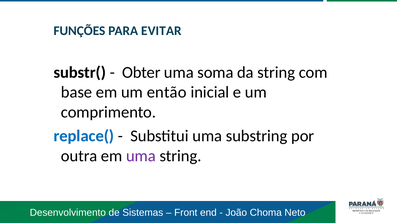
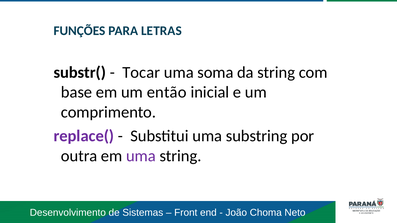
EVITAR: EVITAR -> LETRAS
Obter: Obter -> Tocar
replace( colour: blue -> purple
